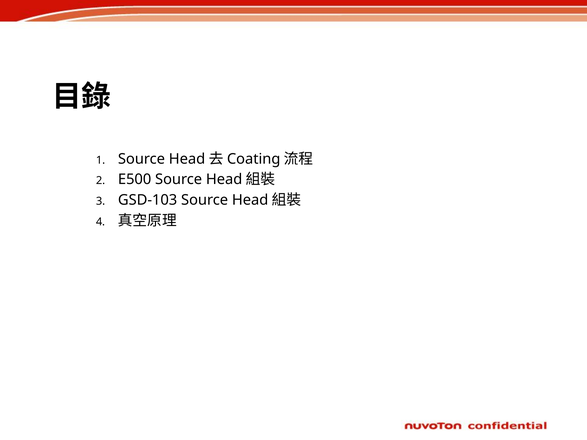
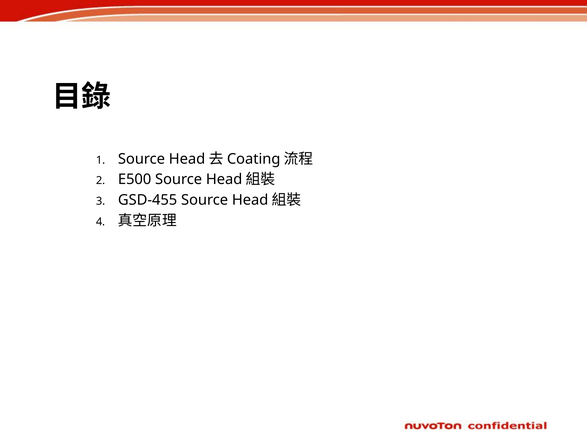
GSD-103: GSD-103 -> GSD-455
